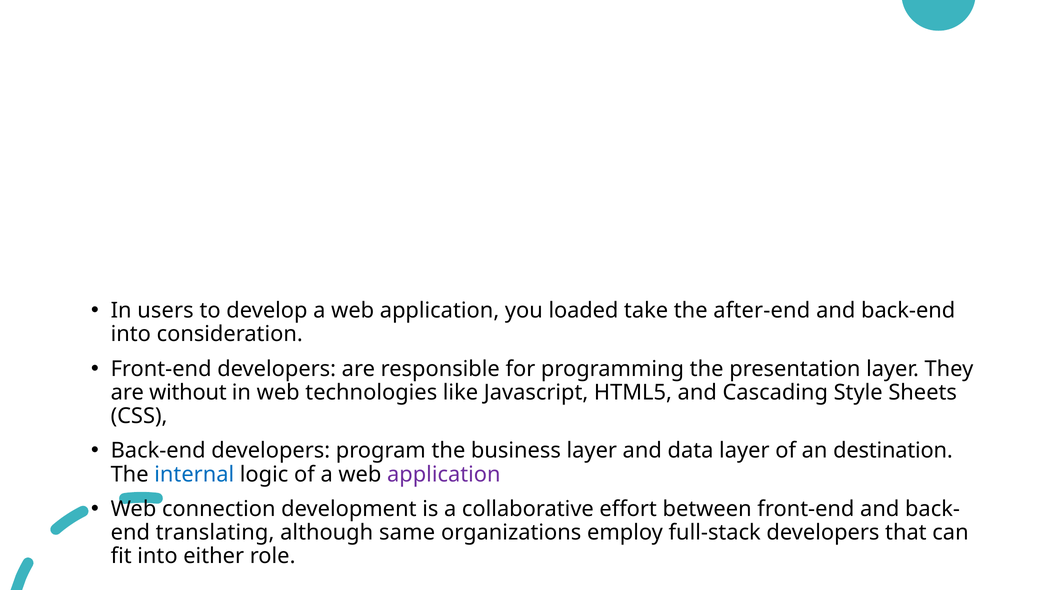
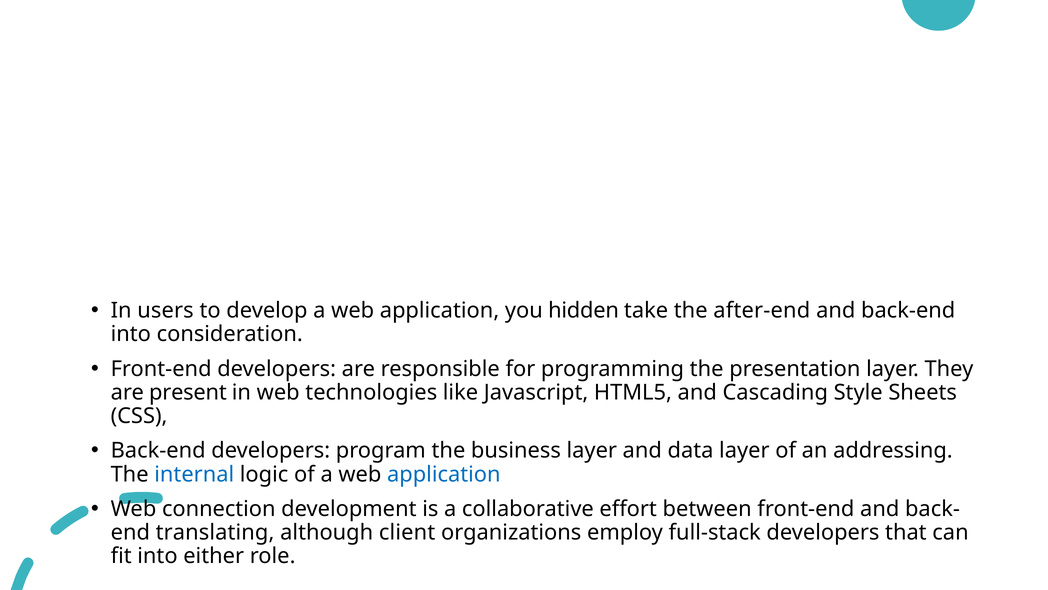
loaded: loaded -> hidden
without: without -> present
destination: destination -> addressing
application at (444, 474) colour: purple -> blue
same: same -> client
